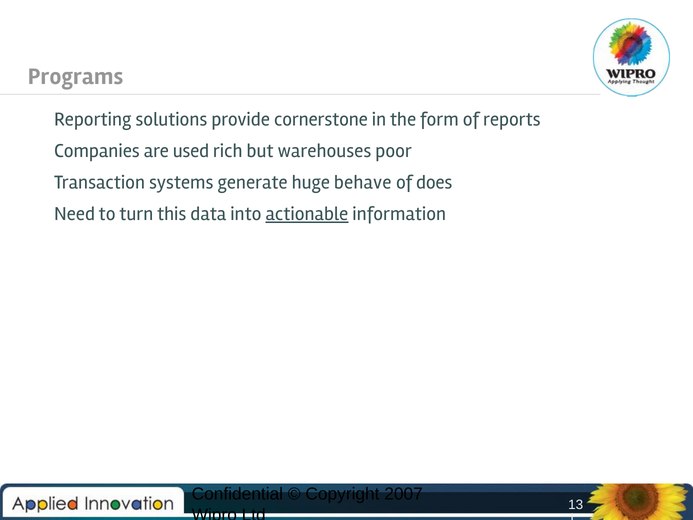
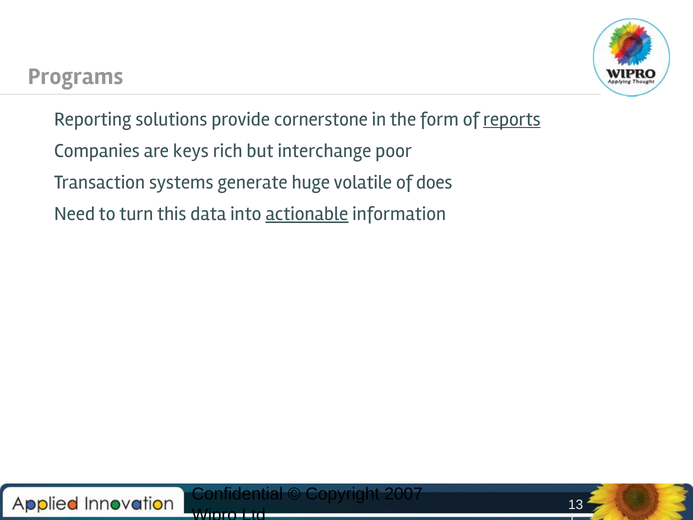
reports underline: none -> present
used: used -> keys
warehouses: warehouses -> interchange
behave: behave -> volatile
